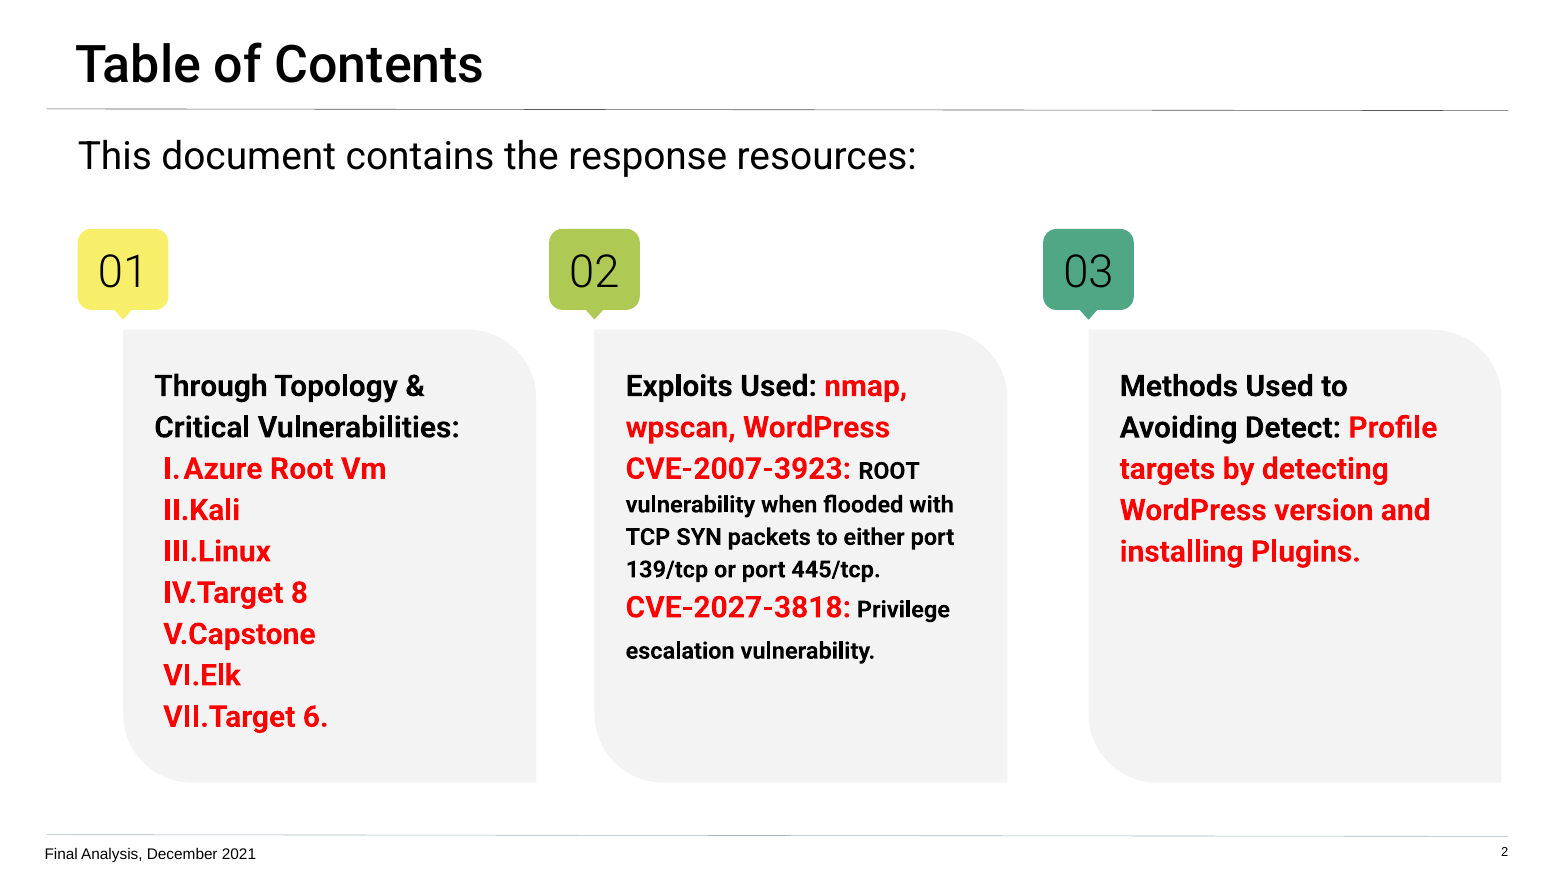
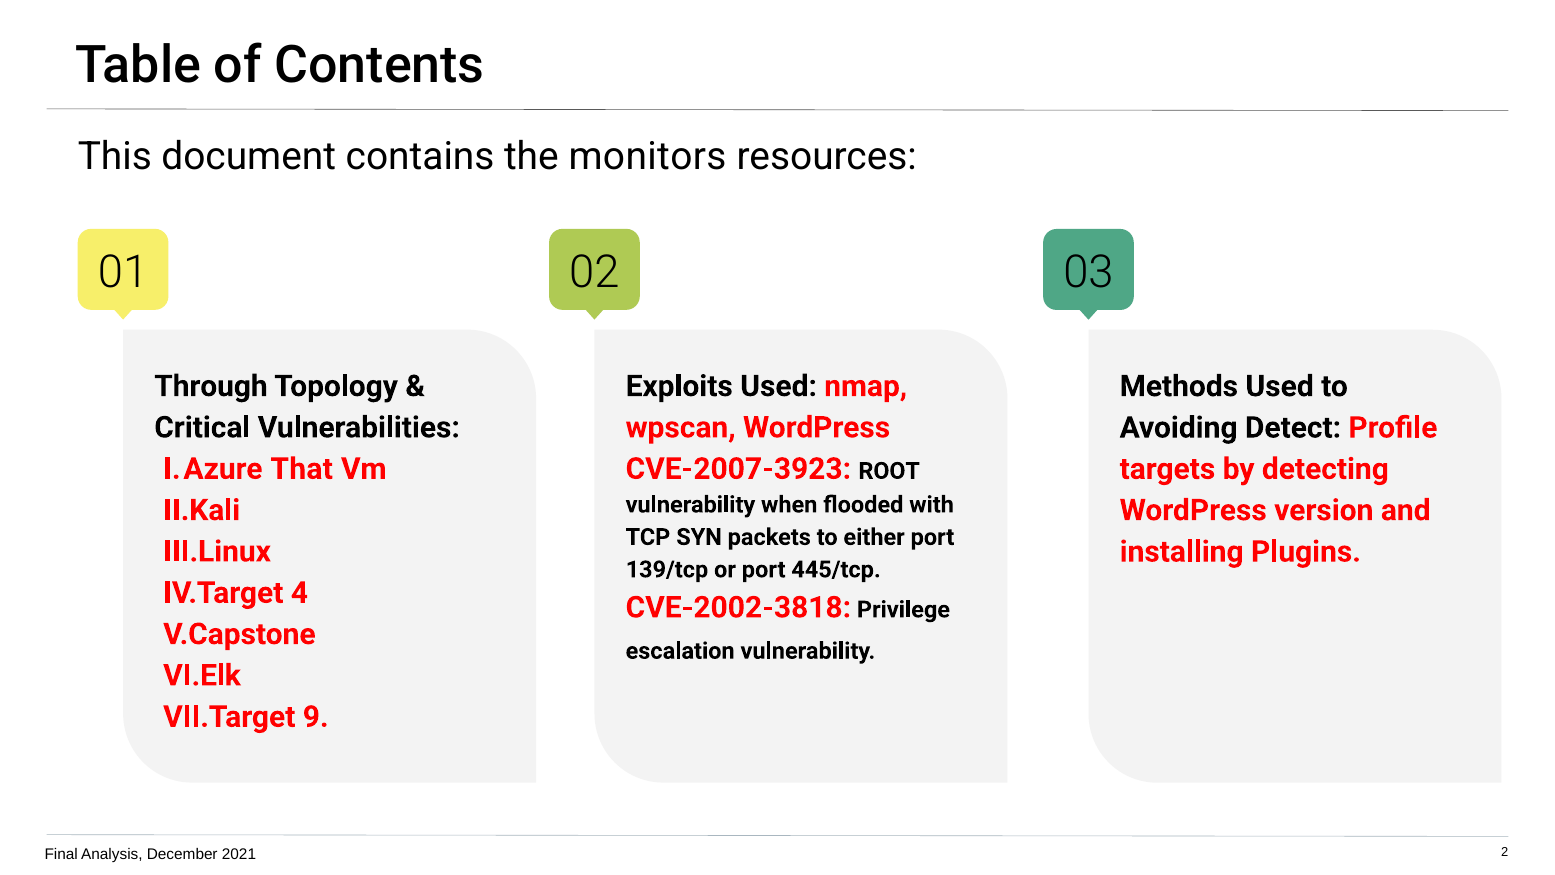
response: response -> monitors
Root at (302, 469): Root -> That
8: 8 -> 4
CVE-2027-3818: CVE-2027-3818 -> CVE-2002-3818
6: 6 -> 9
